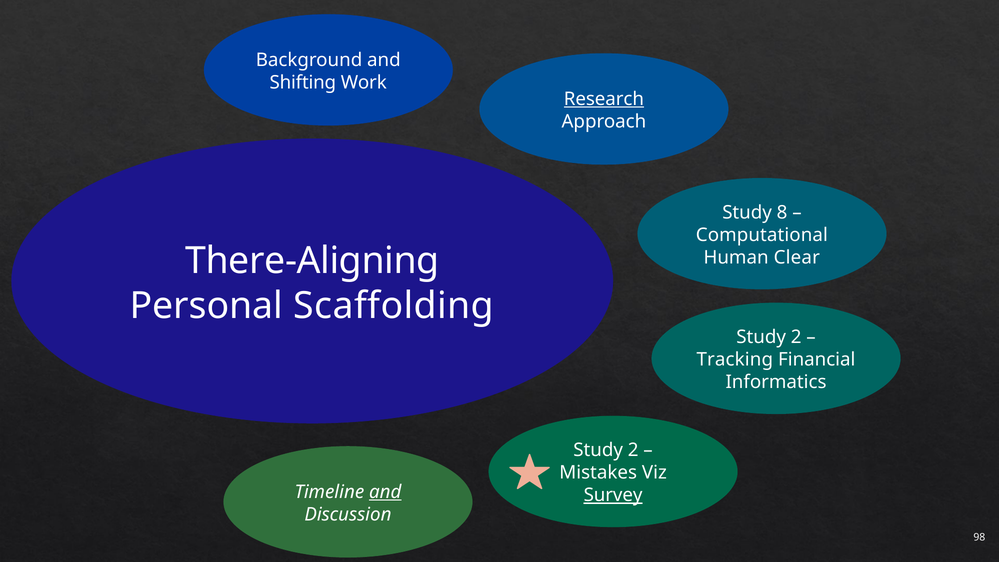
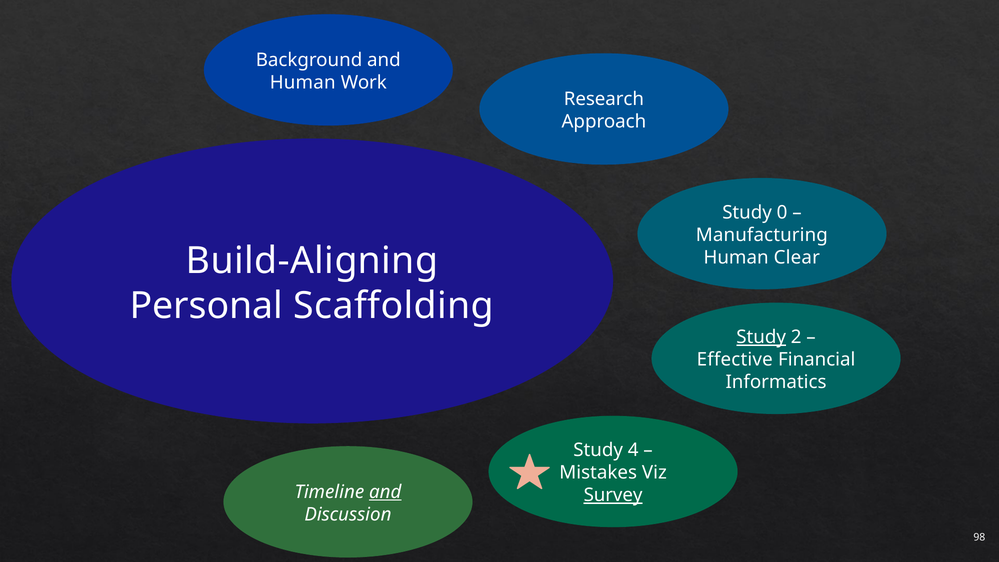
Shifting at (303, 82): Shifting -> Human
Research underline: present -> none
8: 8 -> 0
Computational: Computational -> Manufacturing
There-Aligning: There-Aligning -> Build-Aligning
Study at (761, 337) underline: none -> present
Tracking: Tracking -> Effective
2 at (633, 450): 2 -> 4
